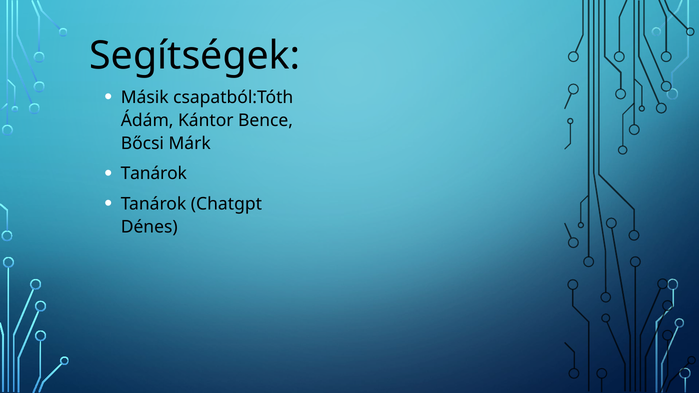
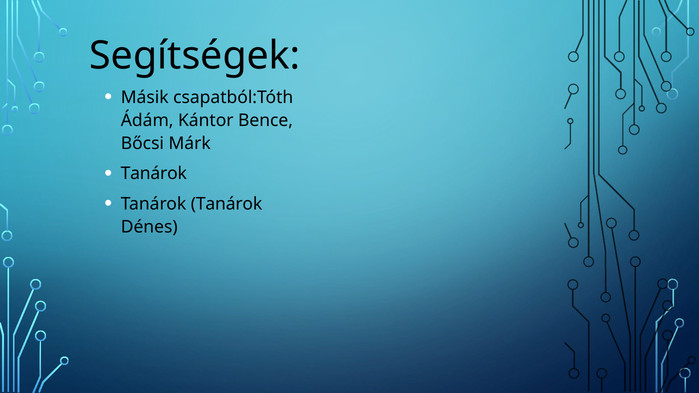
Tanárok Chatgpt: Chatgpt -> Tanárok
